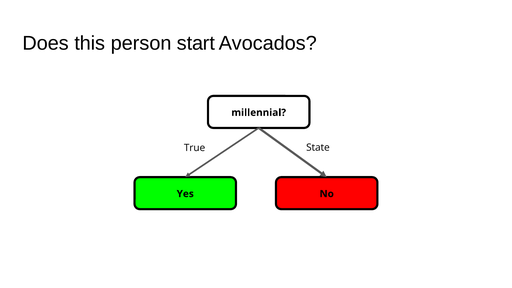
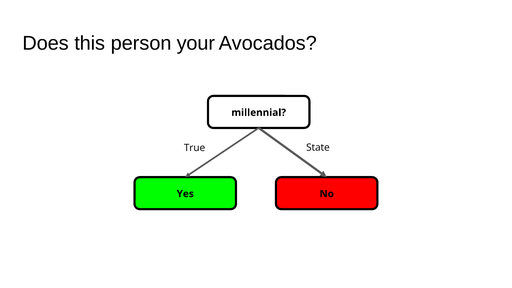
start: start -> your
